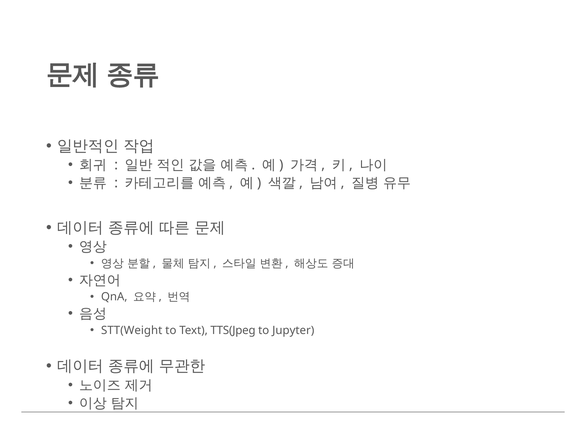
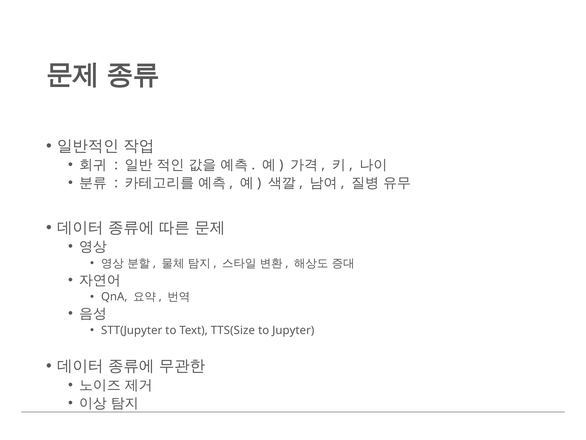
STT(Weight: STT(Weight -> STT(Jupyter
TTS(Jpeg: TTS(Jpeg -> TTS(Size
